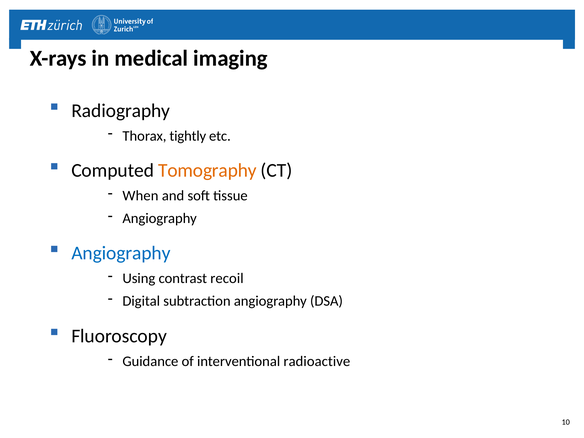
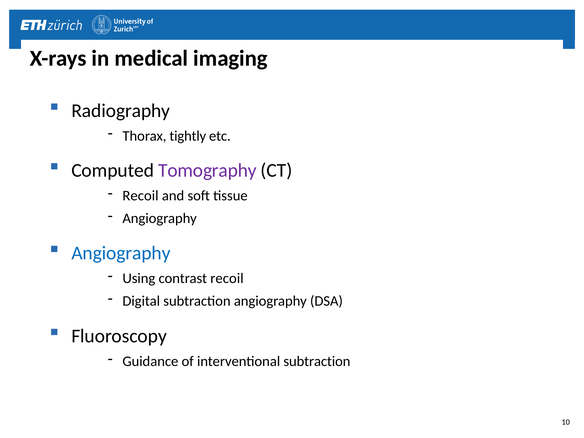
Tomography colour: orange -> purple
When at (140, 196): When -> Recoil
interventional radioactive: radioactive -> subtraction
